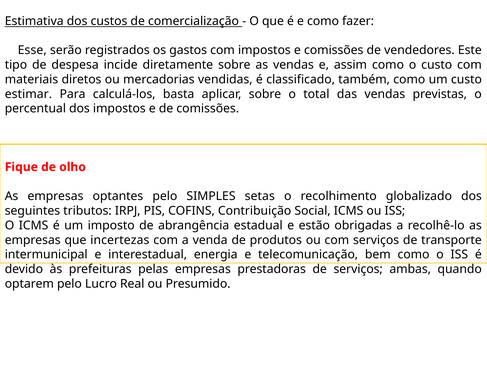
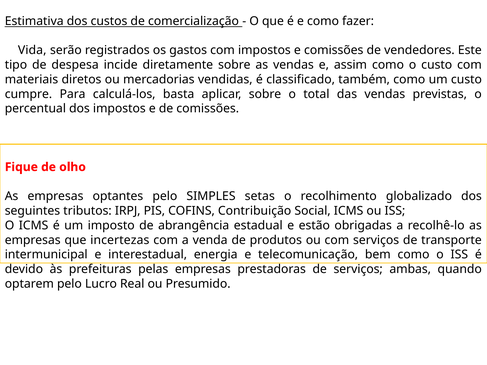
Esse: Esse -> Vida
estimar: estimar -> cumpre
